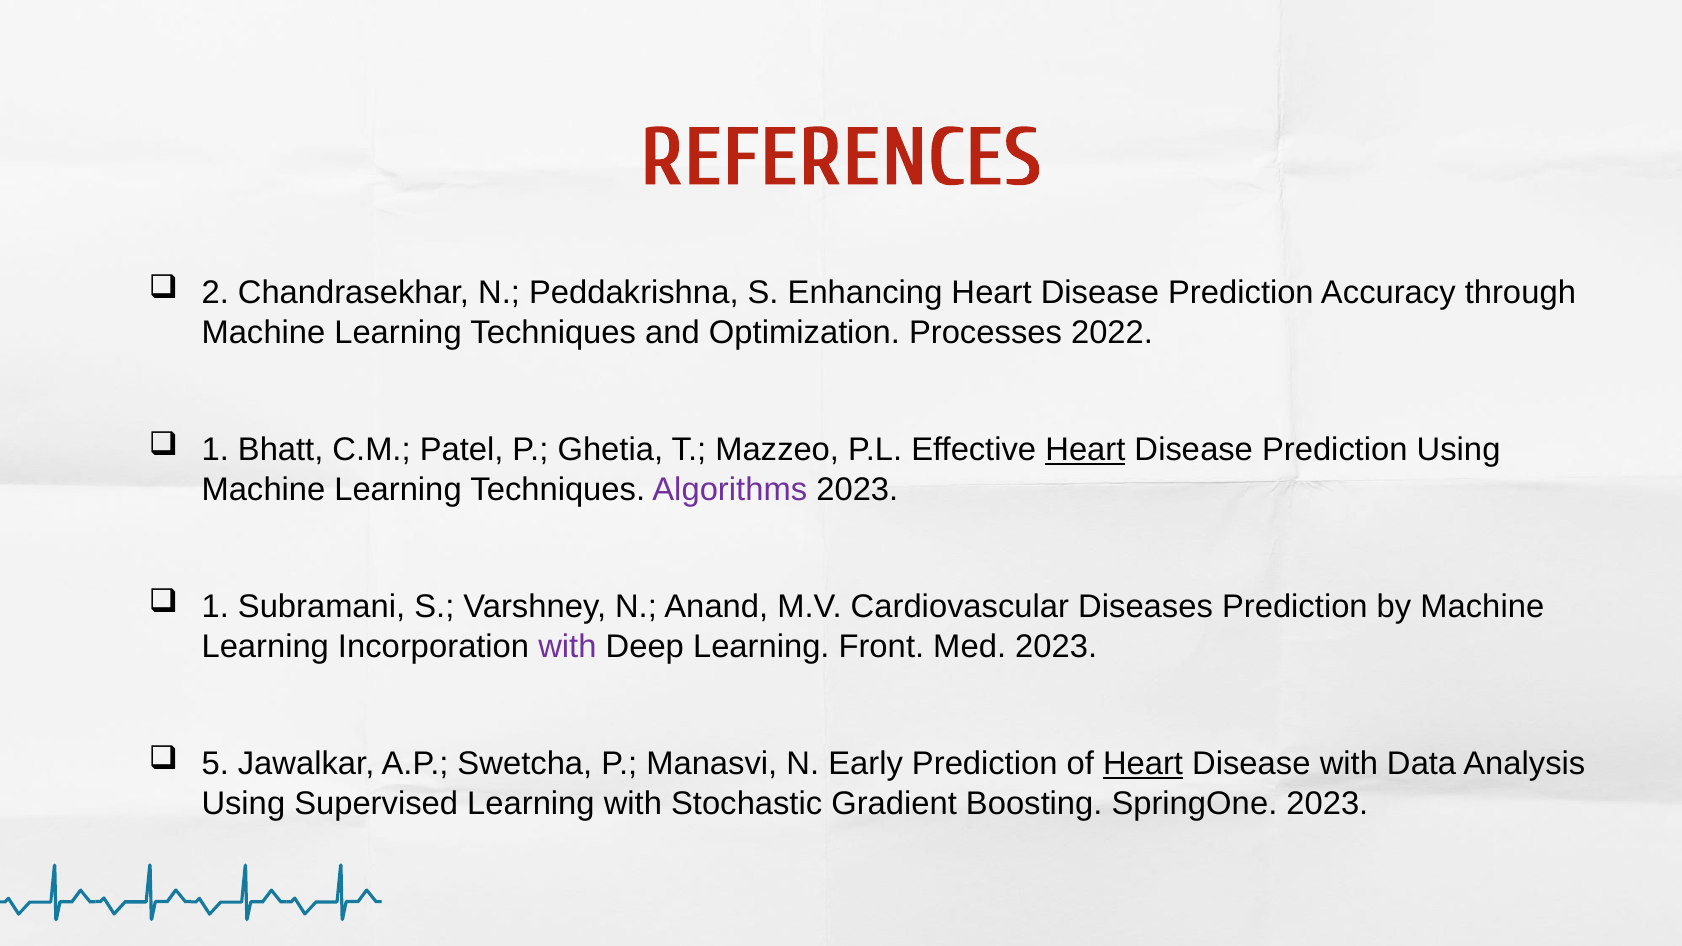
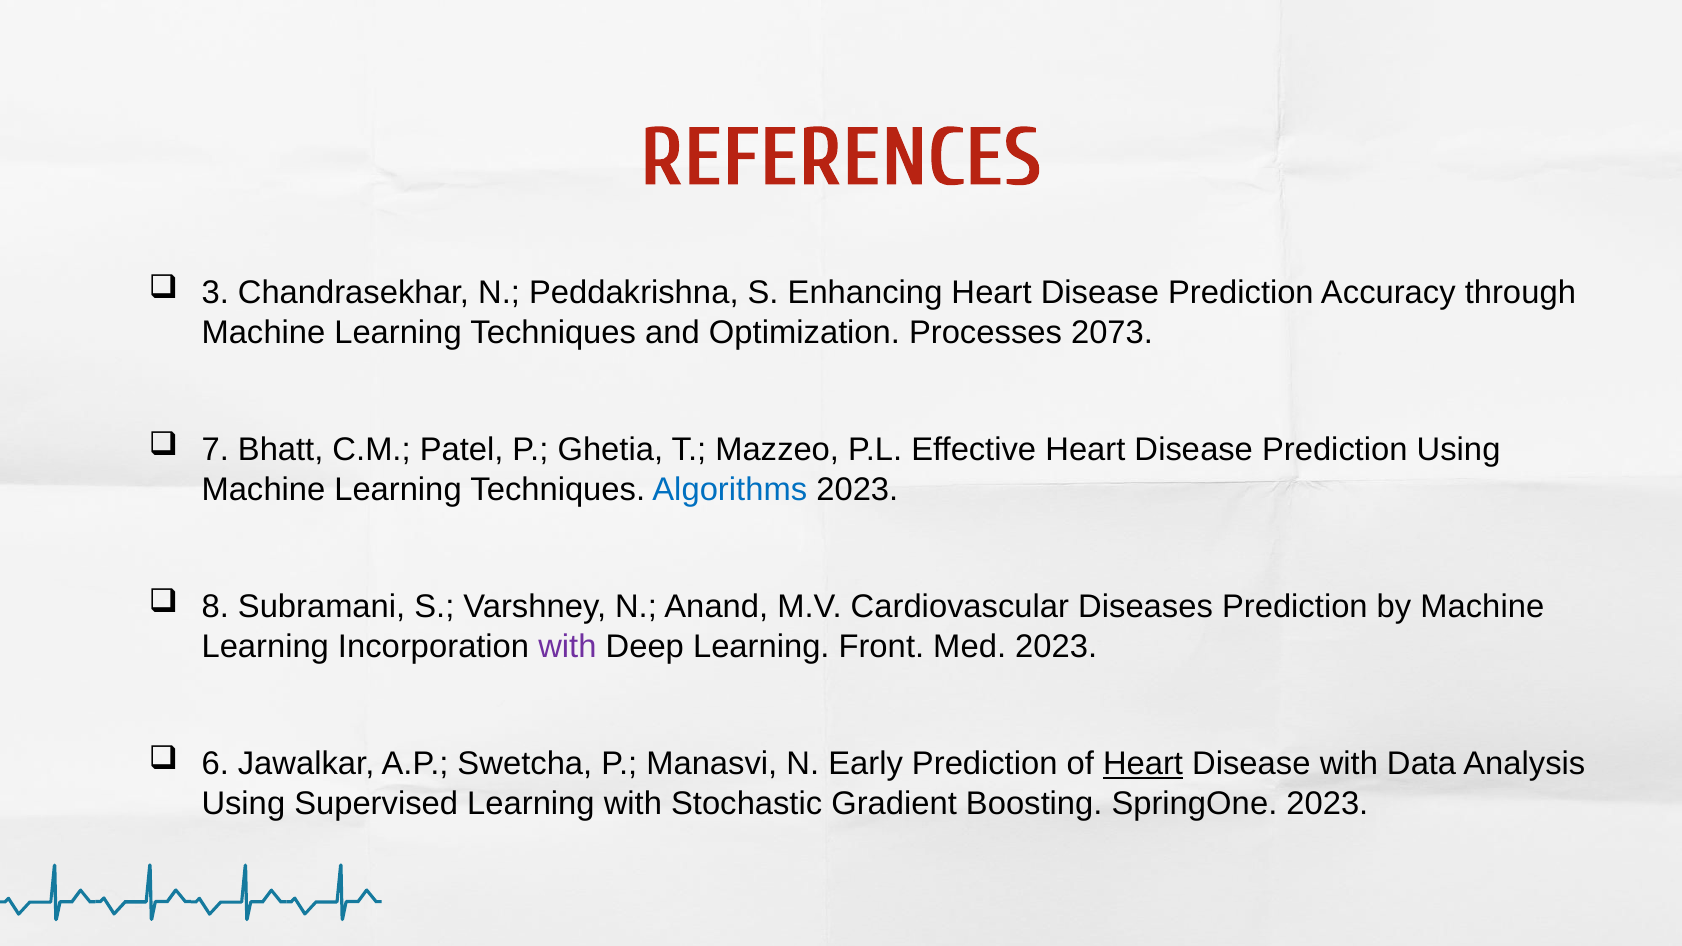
2: 2 -> 3
2022: 2022 -> 2073
1 at (215, 450): 1 -> 7
Heart at (1085, 450) underline: present -> none
Algorithms colour: purple -> blue
1 at (215, 607): 1 -> 8
5: 5 -> 6
